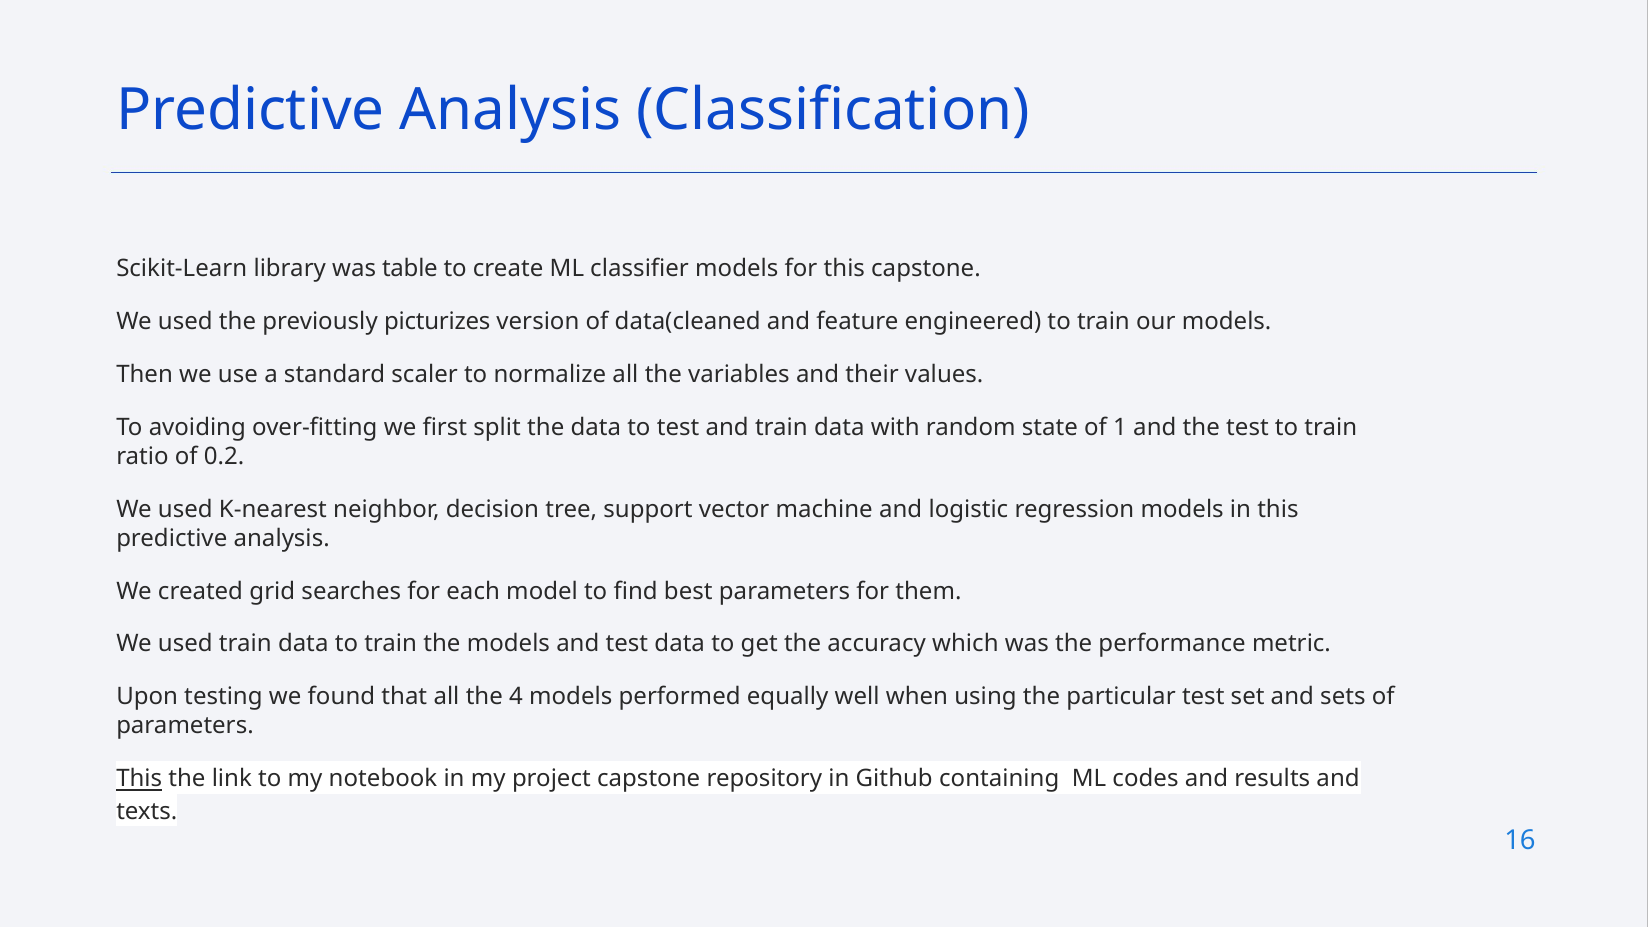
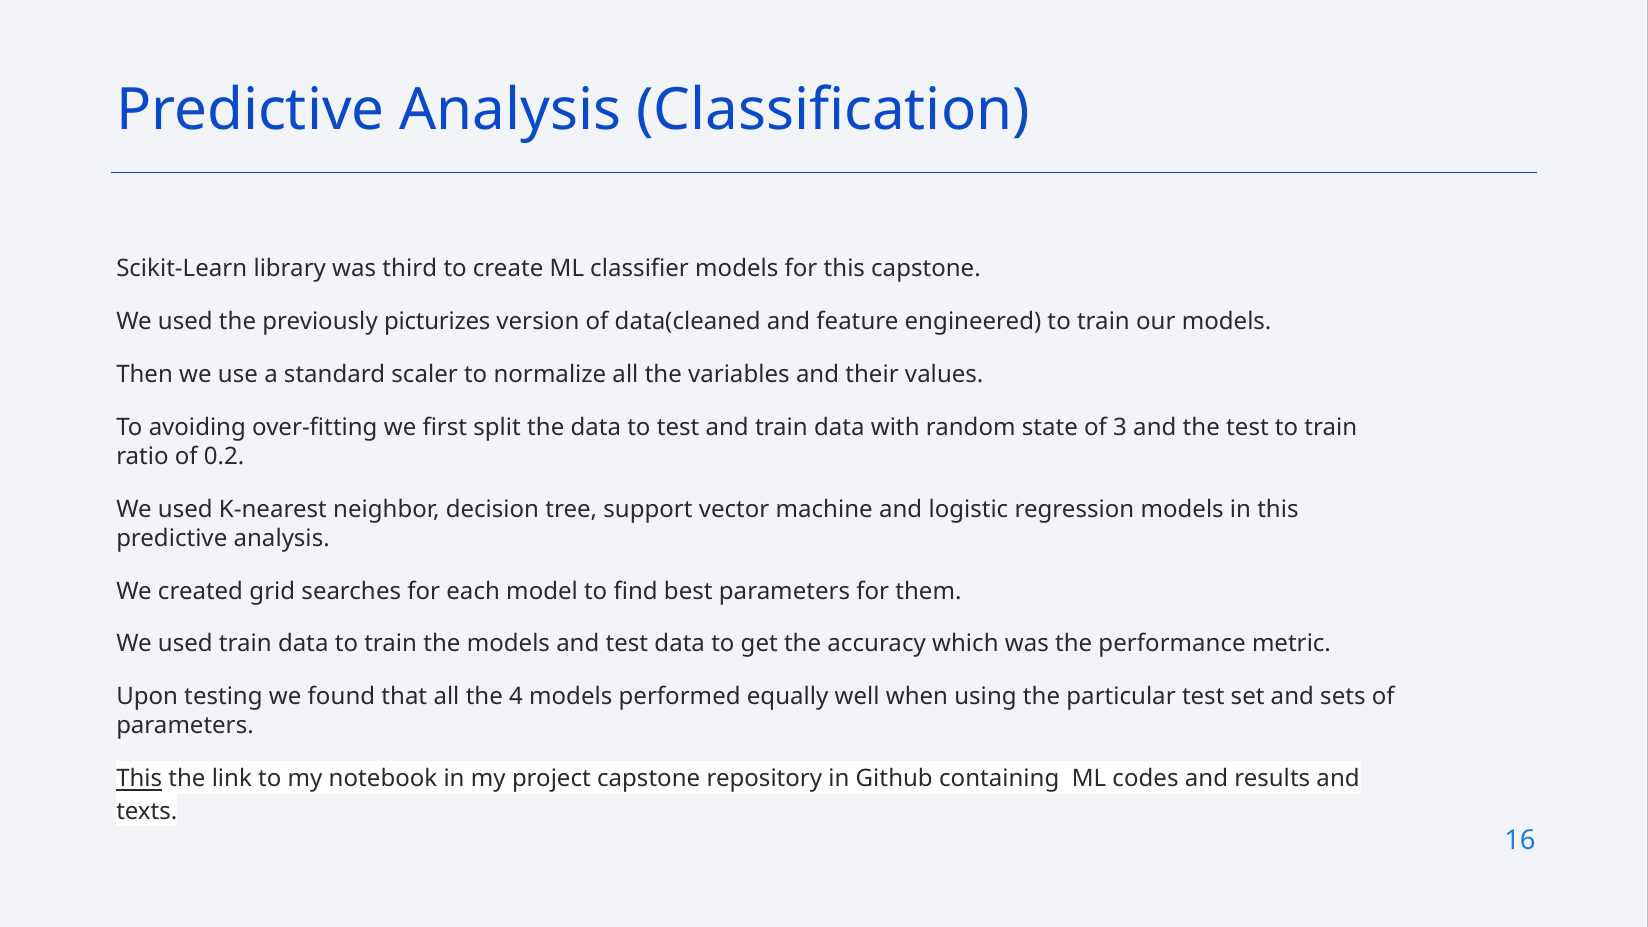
table: table -> third
1: 1 -> 3
